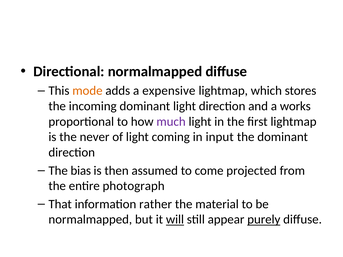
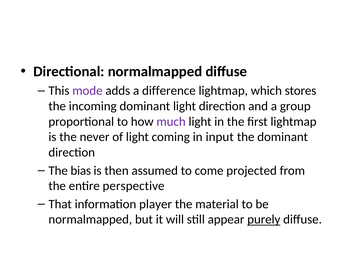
mode colour: orange -> purple
expensive: expensive -> difference
works: works -> group
photograph: photograph -> perspective
rather: rather -> player
will underline: present -> none
